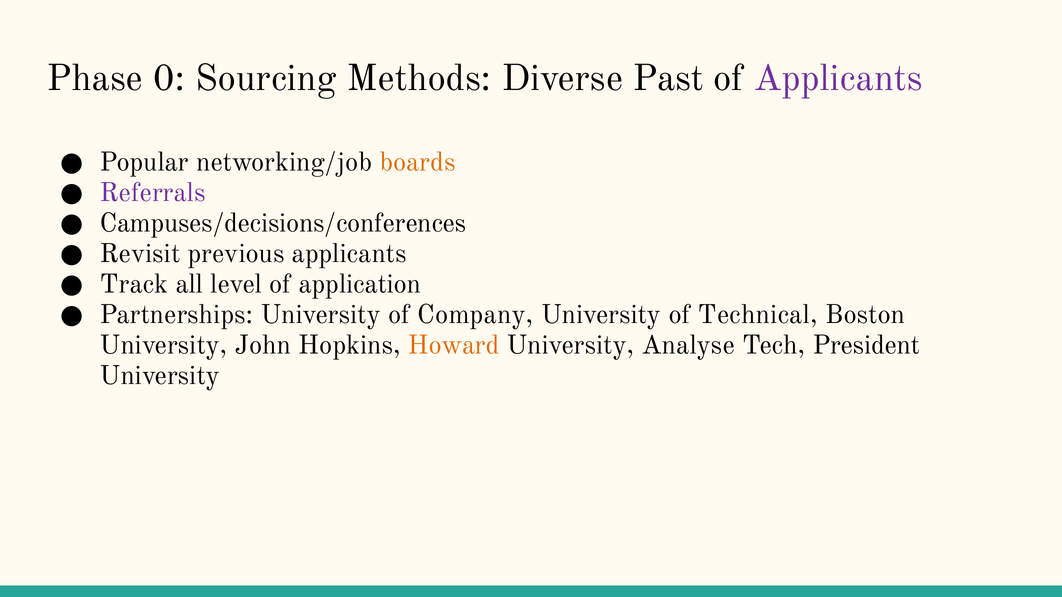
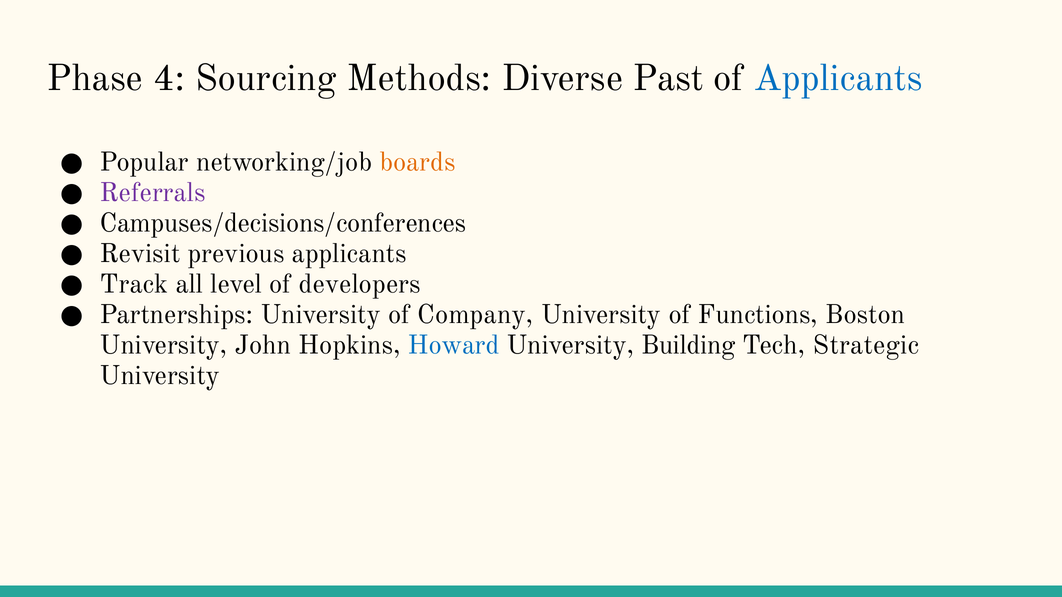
0: 0 -> 4
Applicants at (838, 78) colour: purple -> blue
application: application -> developers
Technical: Technical -> Functions
Howard colour: orange -> blue
Analyse: Analyse -> Building
President: President -> Strategic
